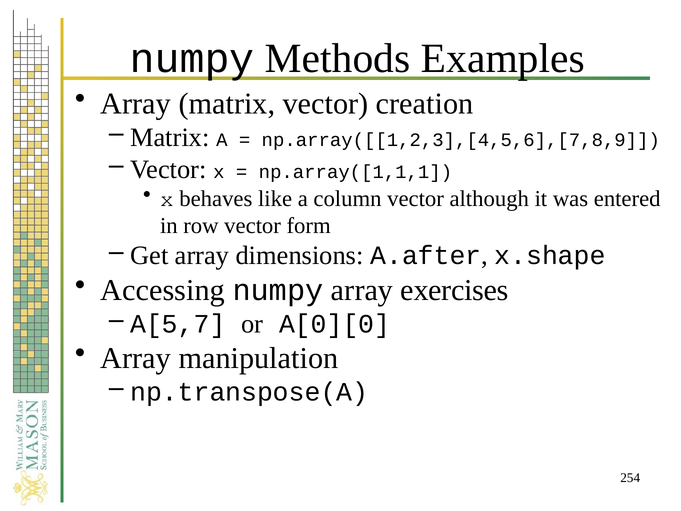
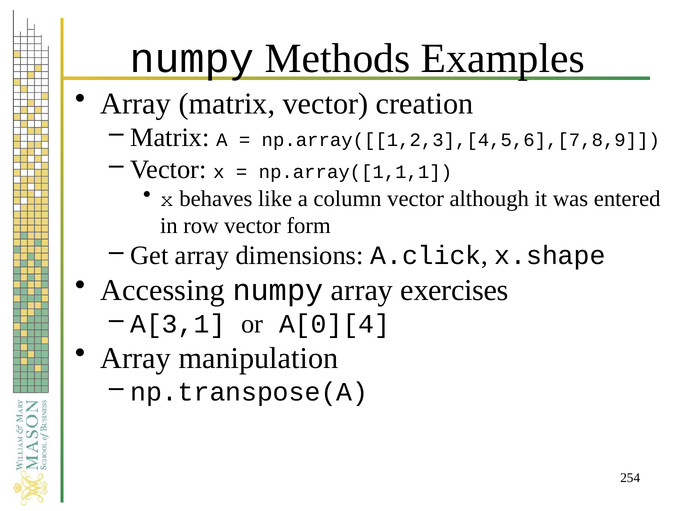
A.after: A.after -> A.click
A[5,7: A[5,7 -> A[3,1
A[0][0: A[0][0 -> A[0][4
